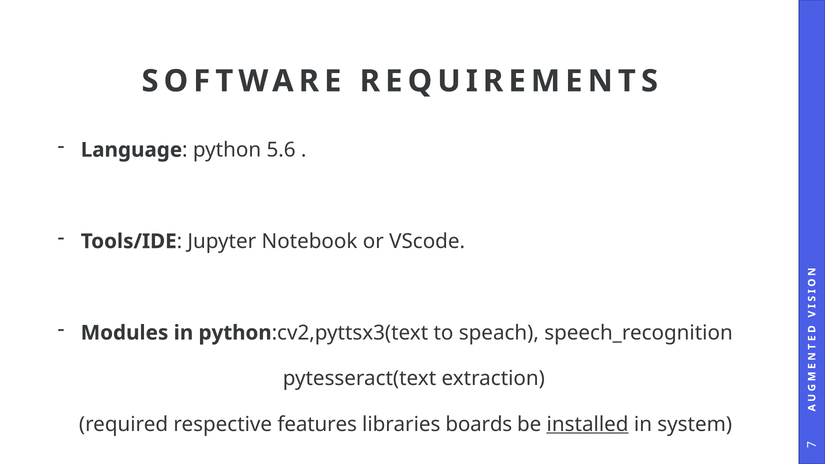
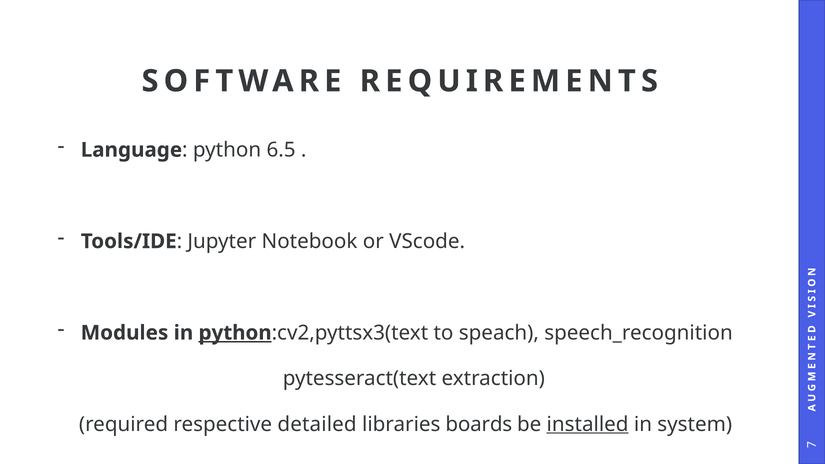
5.6: 5.6 -> 6.5
python at (235, 333) underline: none -> present
features: features -> detailed
